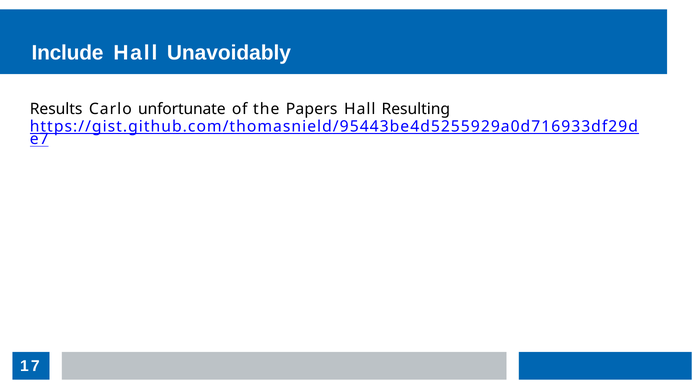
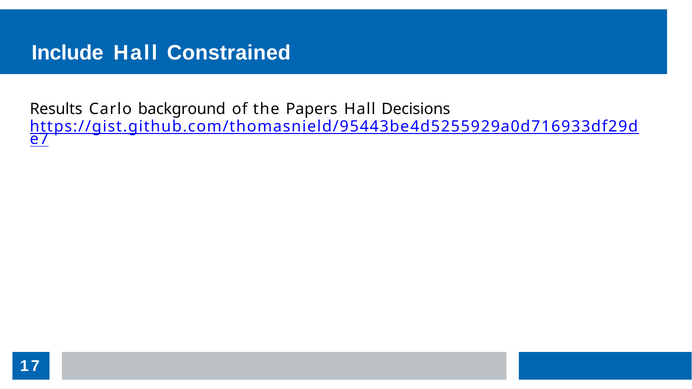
Unavoidably: Unavoidably -> Constrained
unfortunate: unfortunate -> background
Resulting: Resulting -> Decisions
